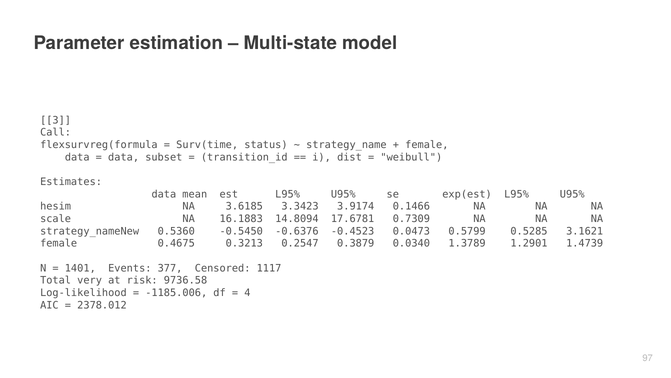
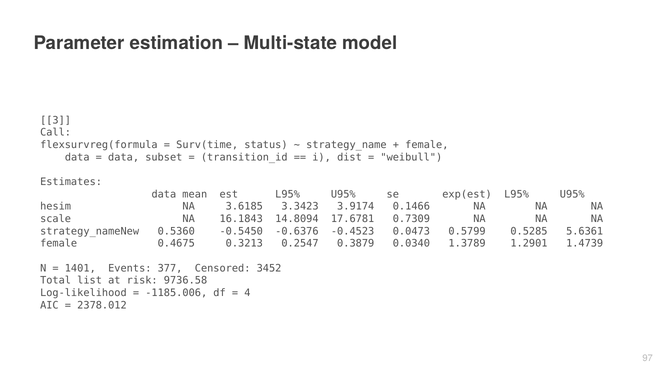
16.1883: 16.1883 -> 16.1843
3.1621: 3.1621 -> 5.6361
1117: 1117 -> 3452
very: very -> list
